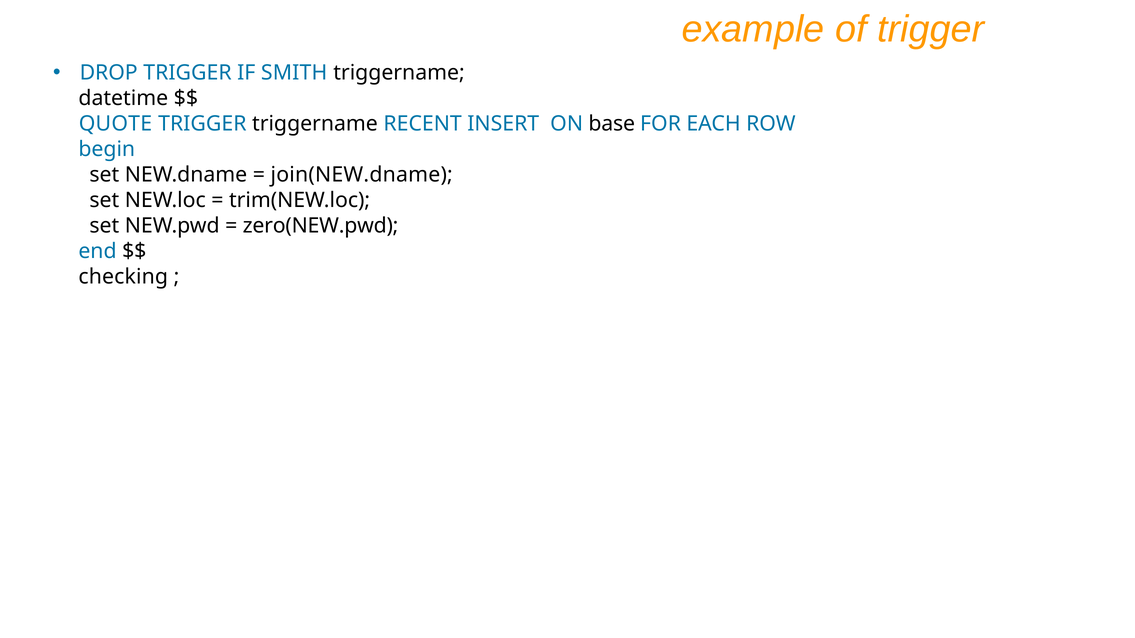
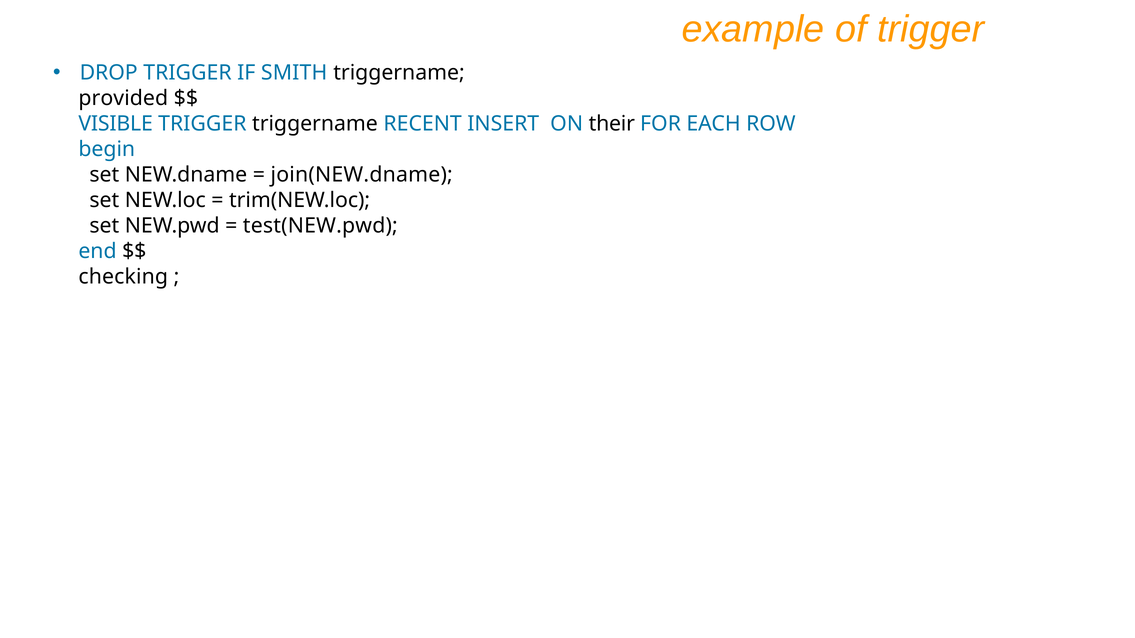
datetime: datetime -> provided
QUOTE: QUOTE -> VISIBLE
base: base -> their
zero(NEW.pwd: zero(NEW.pwd -> test(NEW.pwd
